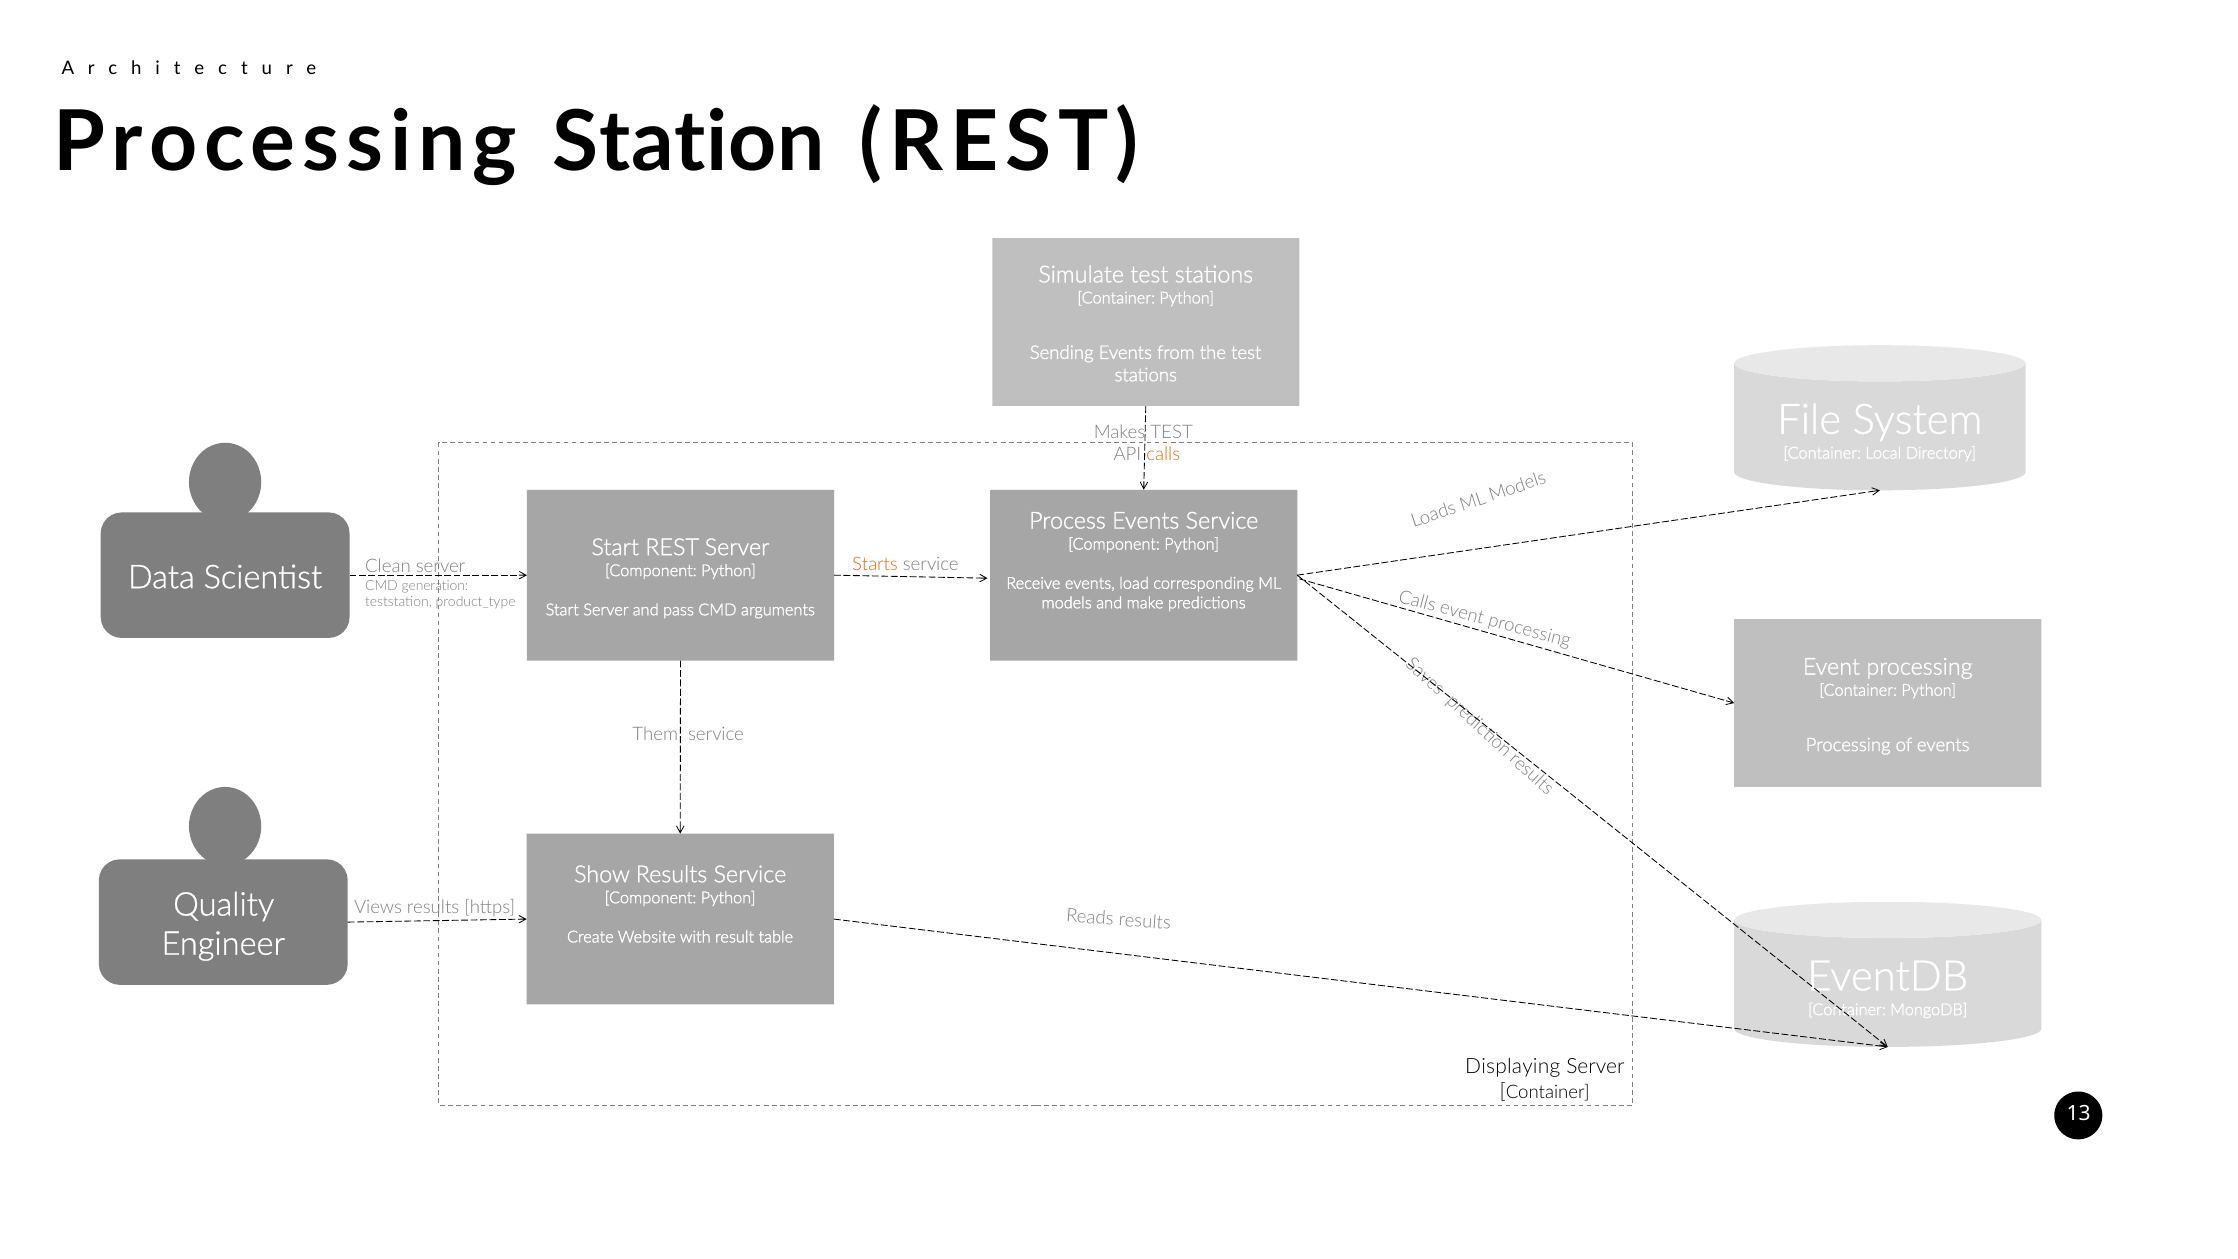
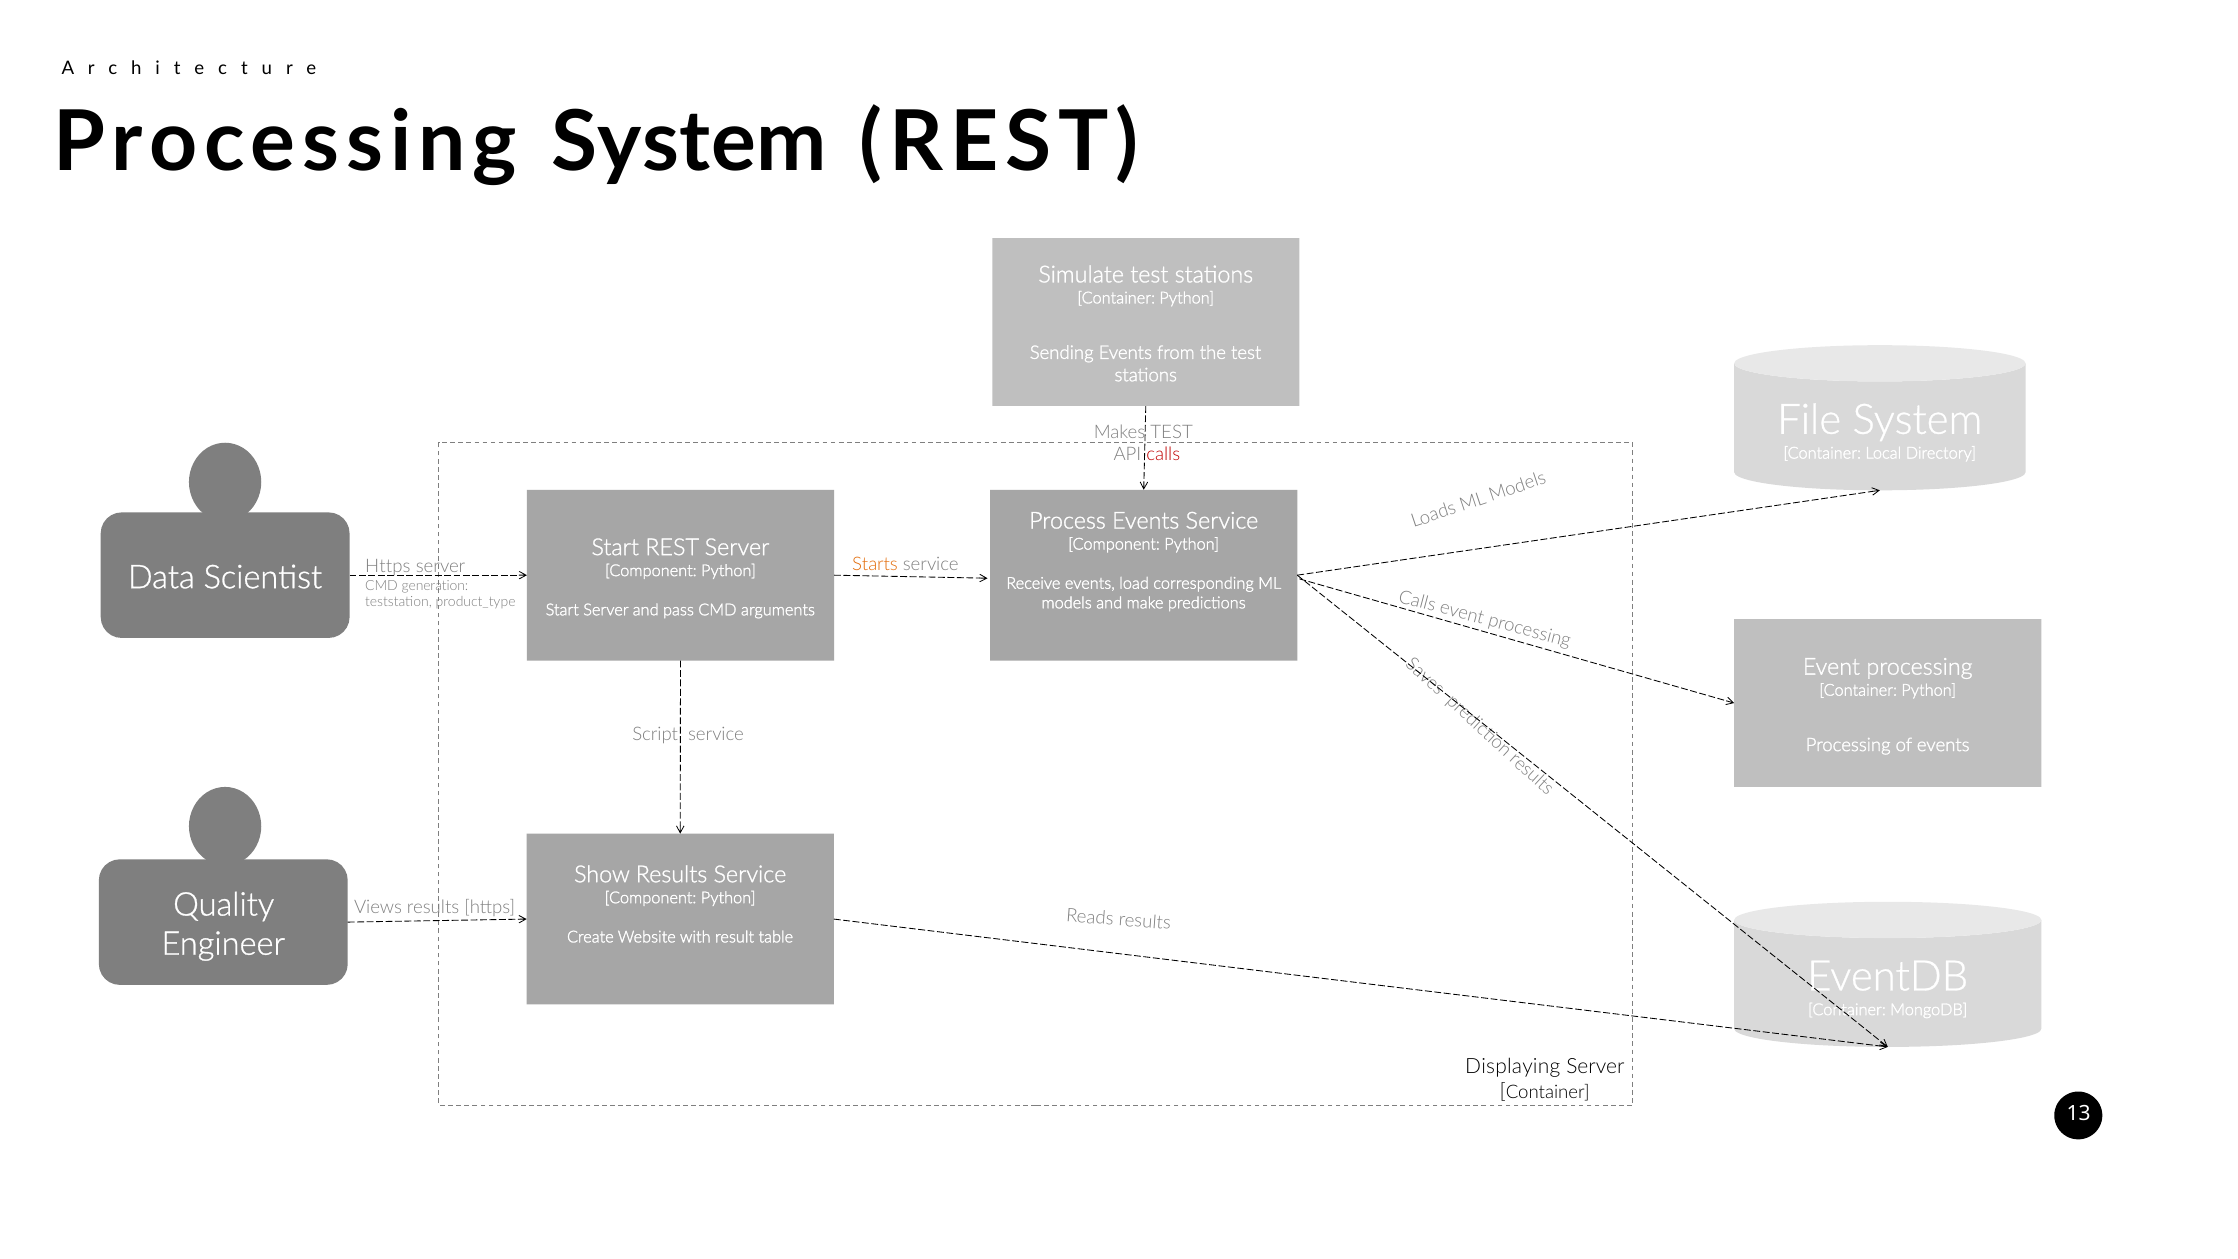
Processing Station: Station -> System
calls colour: orange -> red
Clean at (388, 566): Clean -> Https
Them: Them -> Script
